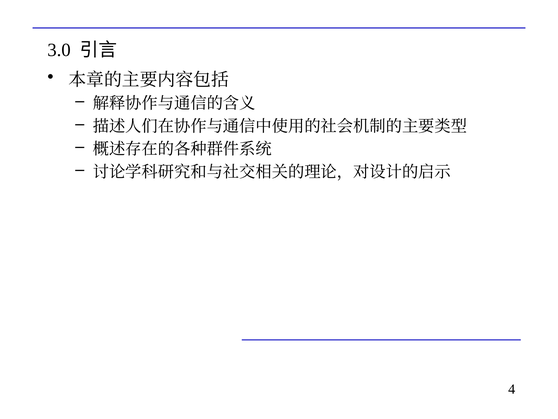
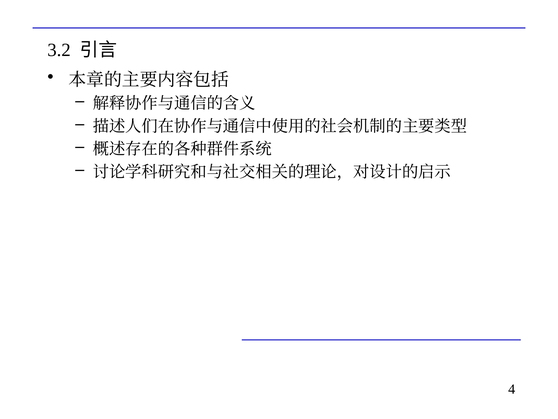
3.0: 3.0 -> 3.2
